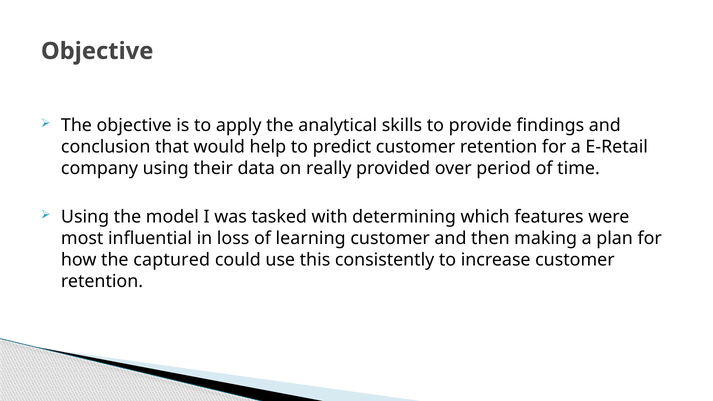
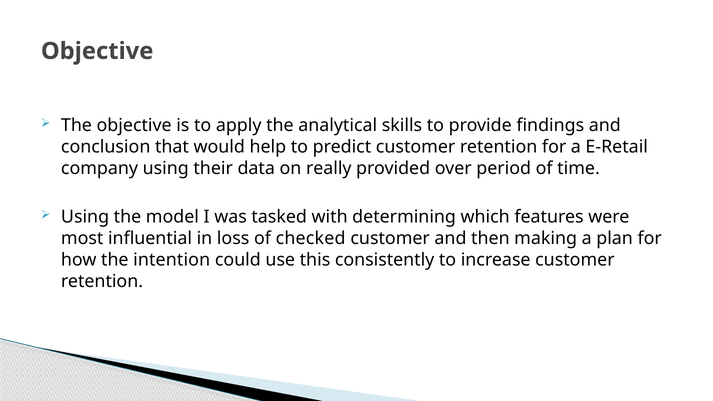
learning: learning -> checked
captured: captured -> intention
